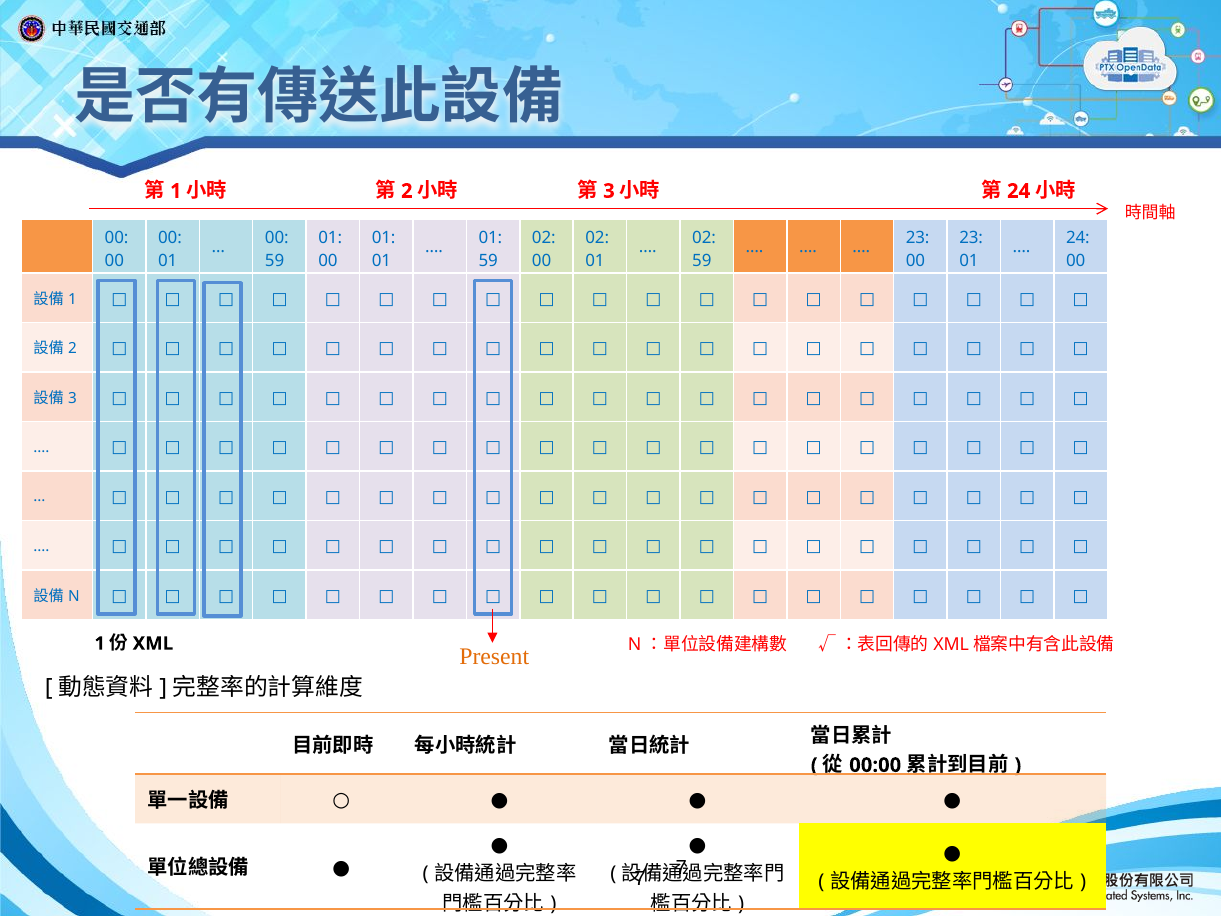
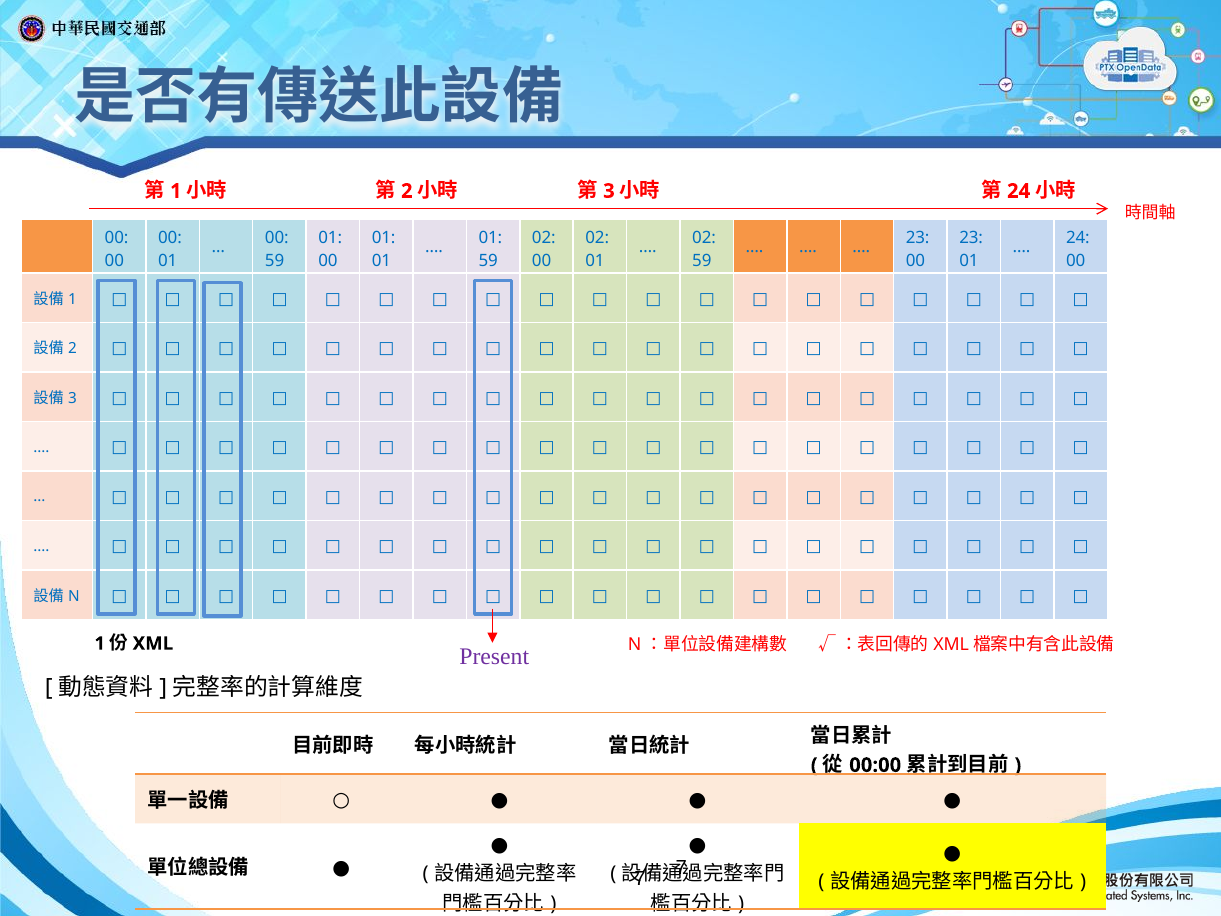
Present colour: orange -> purple
